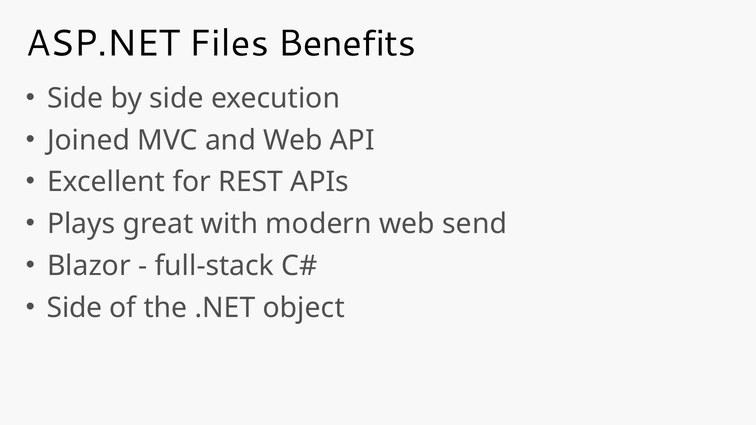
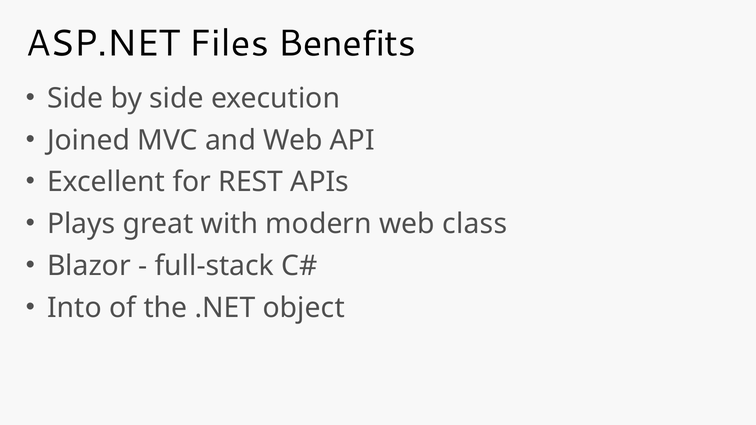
send: send -> class
Side at (75, 308): Side -> Into
